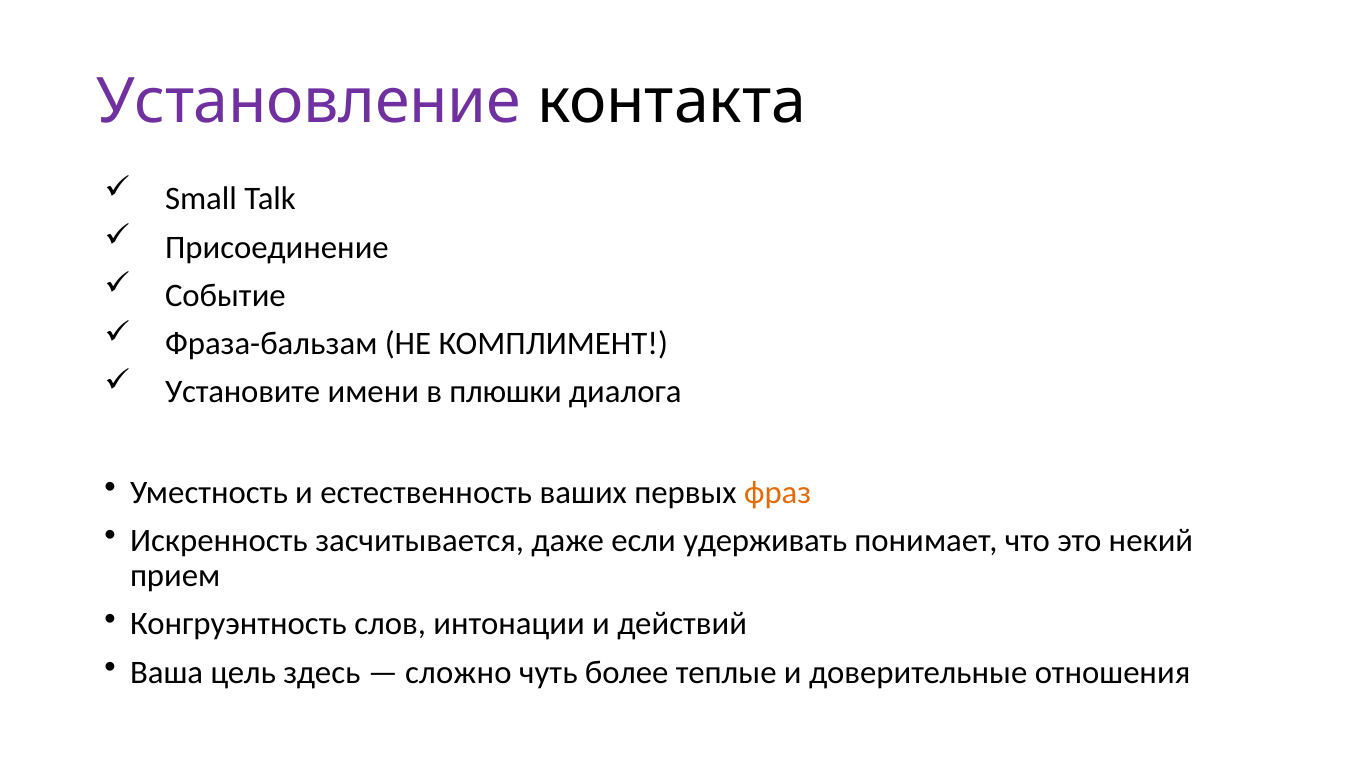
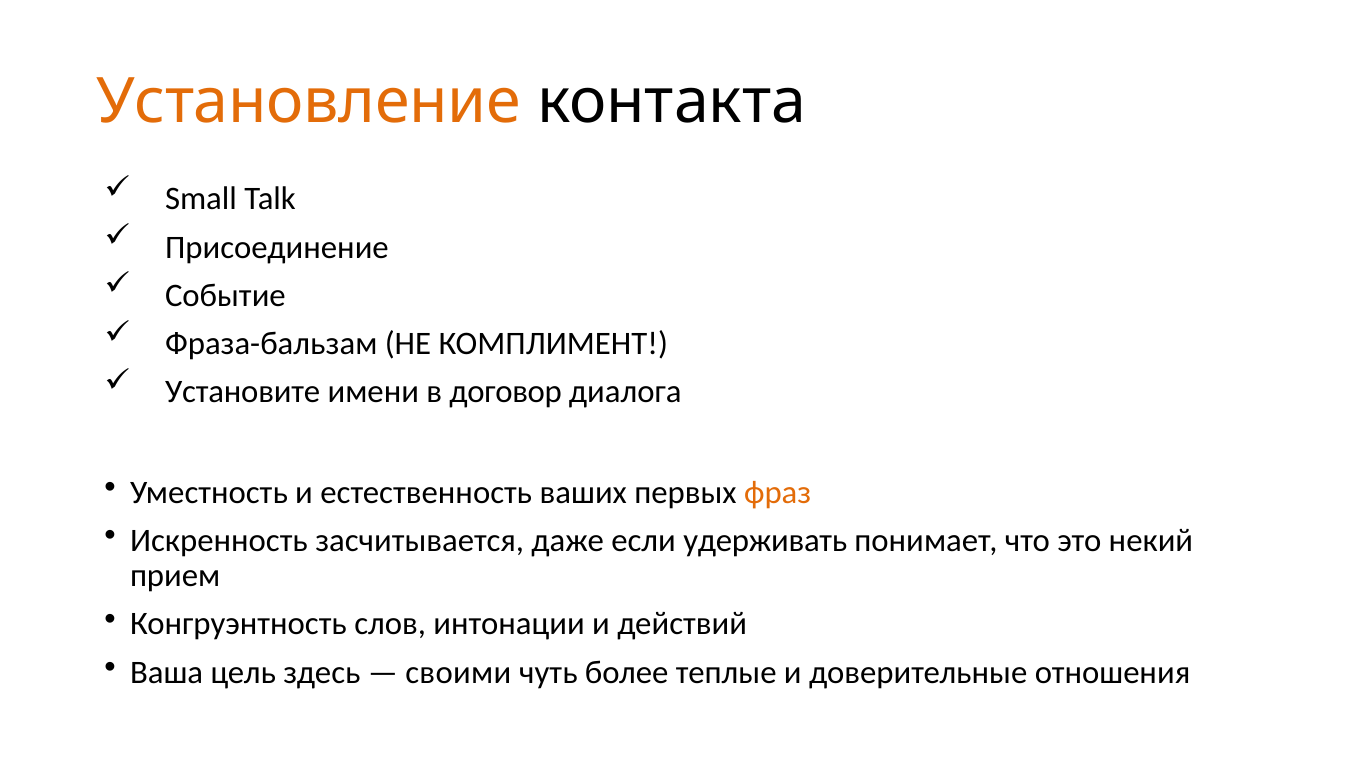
Установление colour: purple -> orange
плюшки: плюшки -> договор
сложно: сложно -> своими
